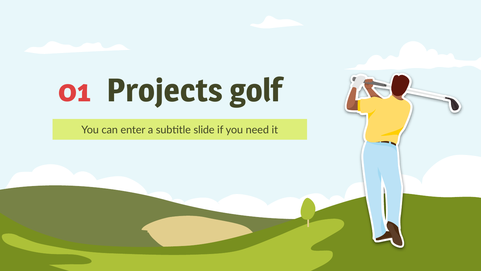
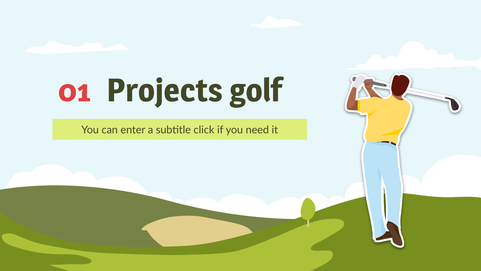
slide: slide -> click
